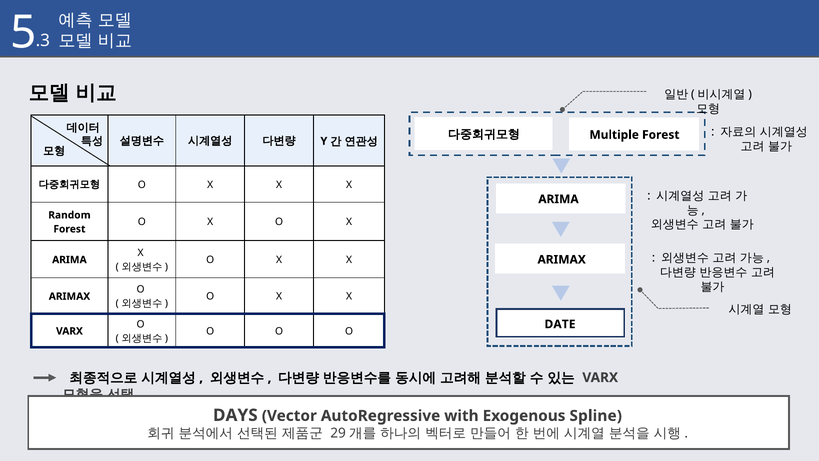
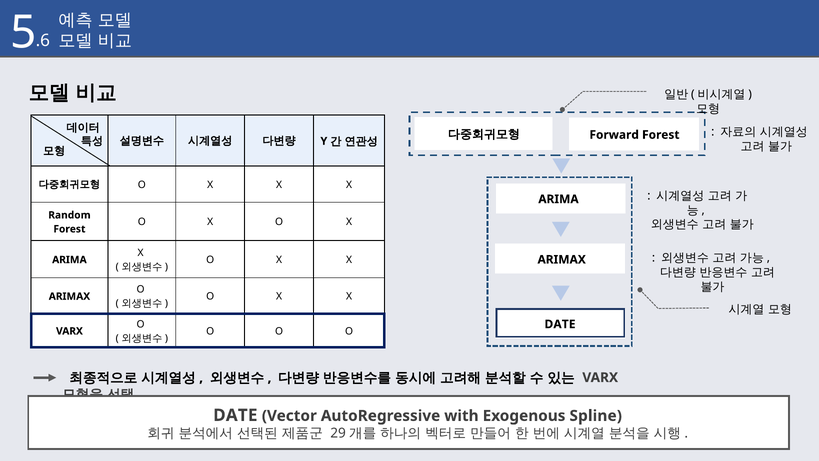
.3: .3 -> .6
Multiple: Multiple -> Forward
DAYS at (235, 415): DAYS -> DATE
